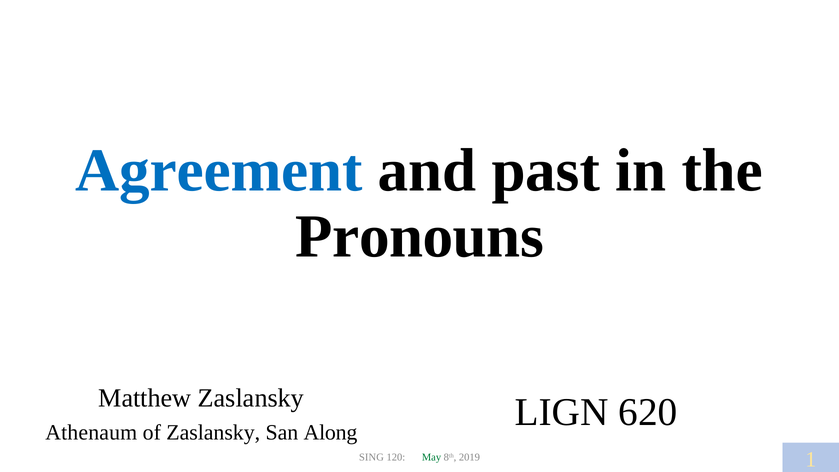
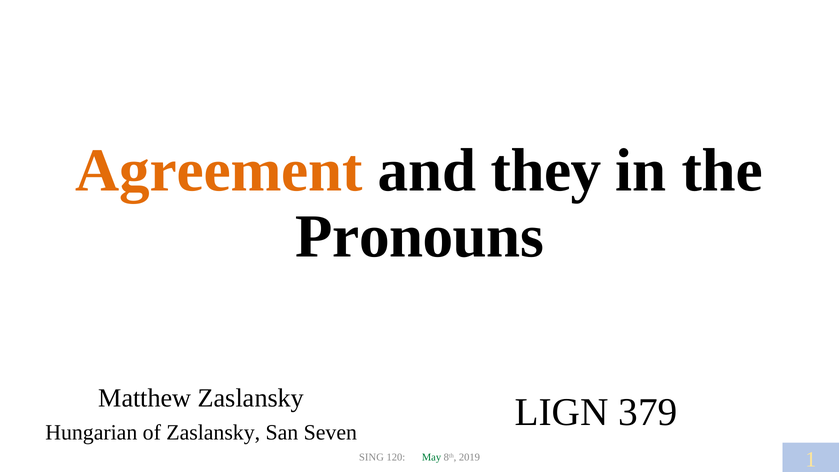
Agreement colour: blue -> orange
past: past -> they
620: 620 -> 379
Athenaum: Athenaum -> Hungarian
Along: Along -> Seven
